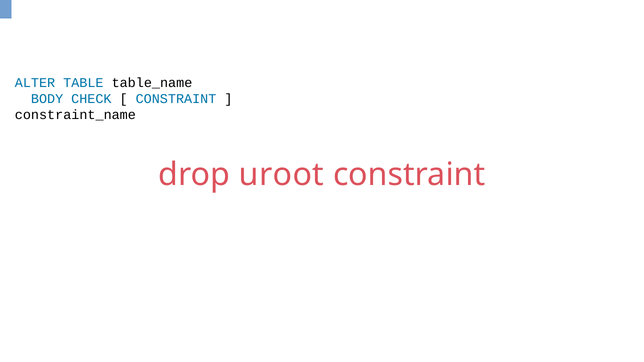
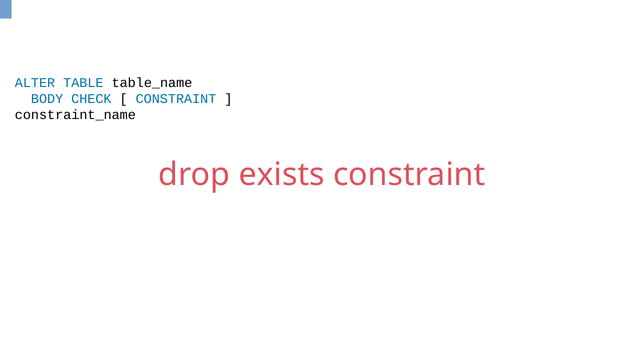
uroot: uroot -> exists
